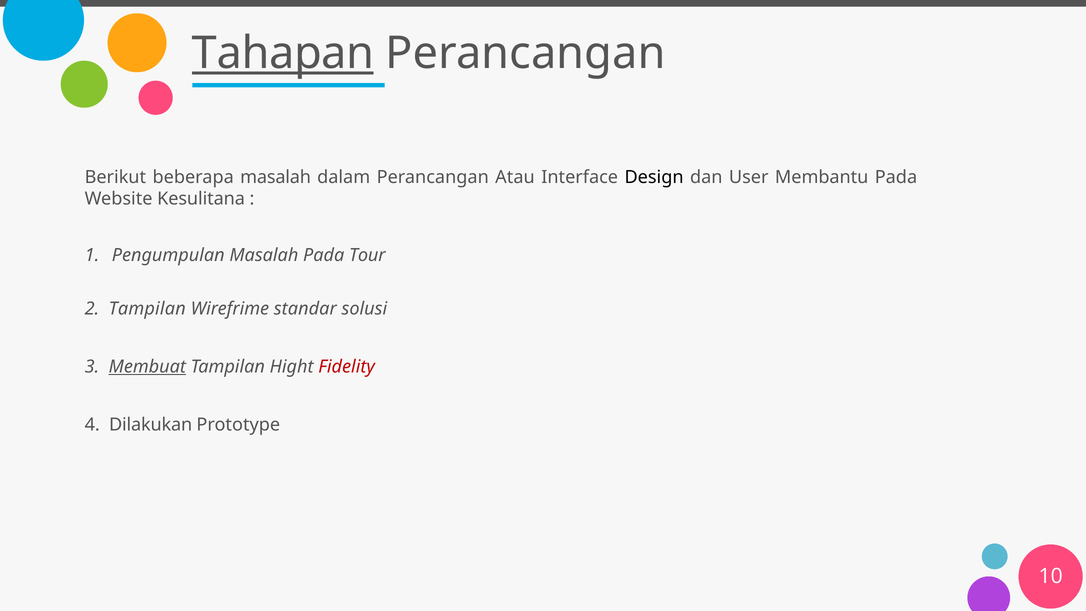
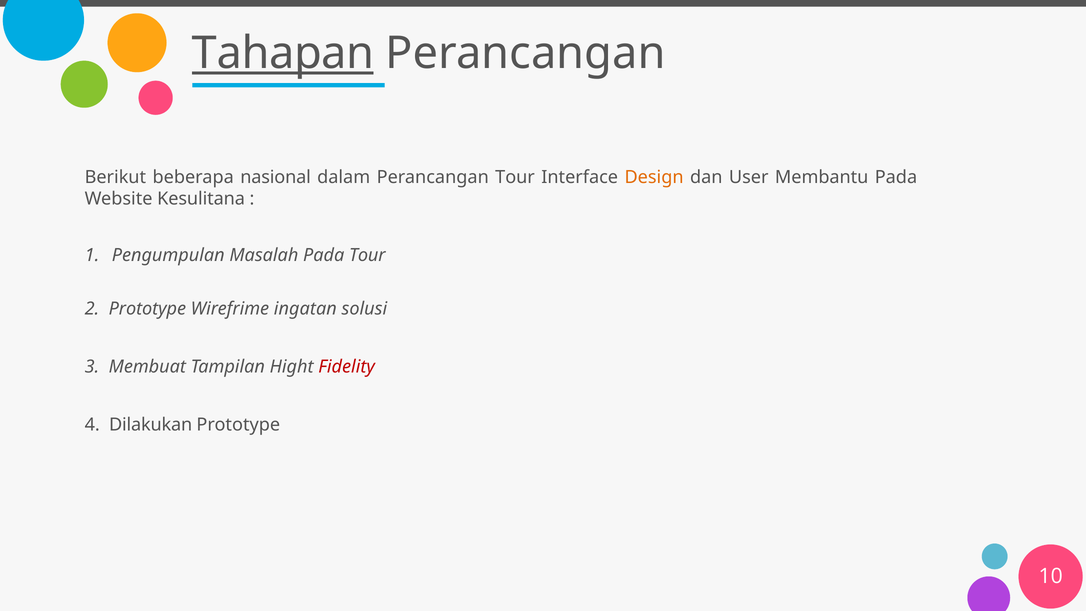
beberapa masalah: masalah -> nasional
Perancangan Atau: Atau -> Tour
Design colour: black -> orange
2 Tampilan: Tampilan -> Prototype
standar: standar -> ingatan
Membuat underline: present -> none
